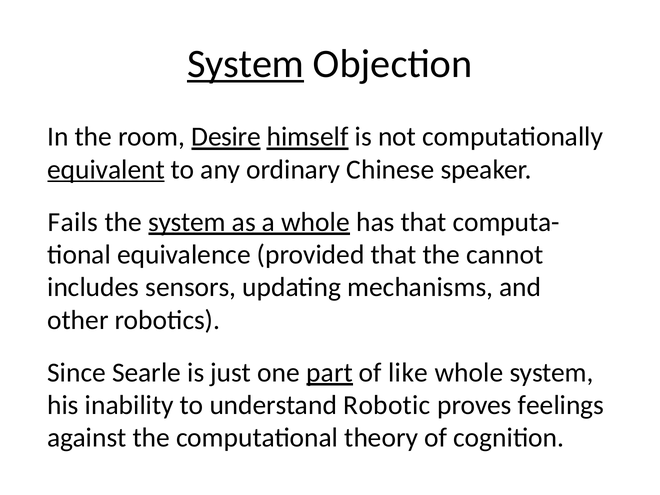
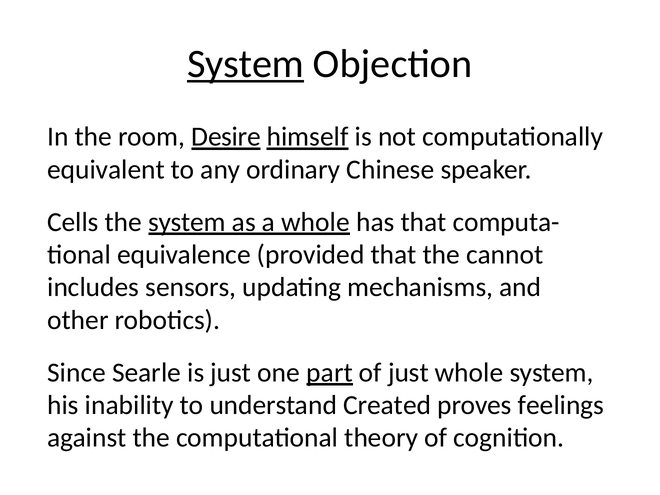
equivalent underline: present -> none
Fails: Fails -> Cells
of like: like -> just
Robotic: Robotic -> Created
